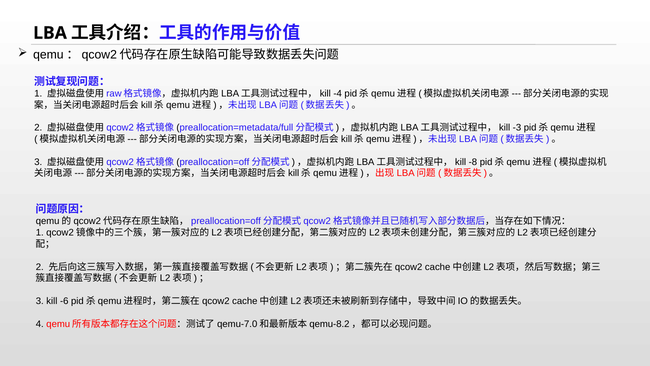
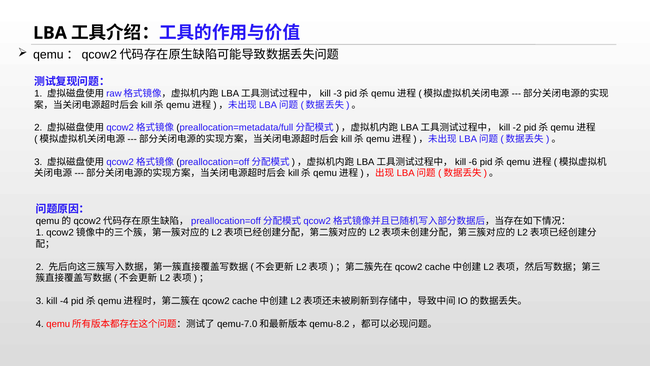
-4: -4 -> -3
-3: -3 -> -2
-8: -8 -> -6
-6: -6 -> -4
